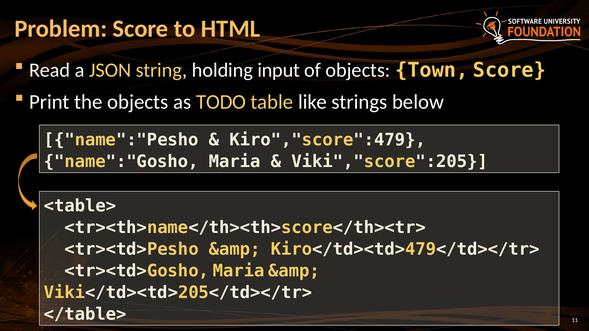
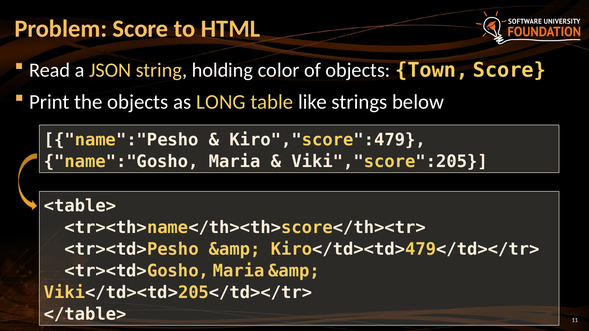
input: input -> color
TODO: TODO -> LONG
